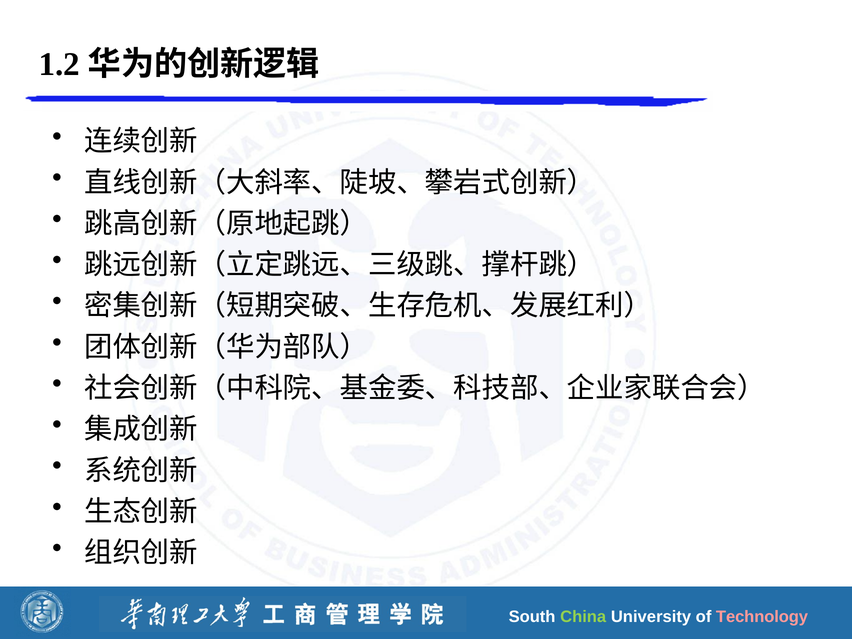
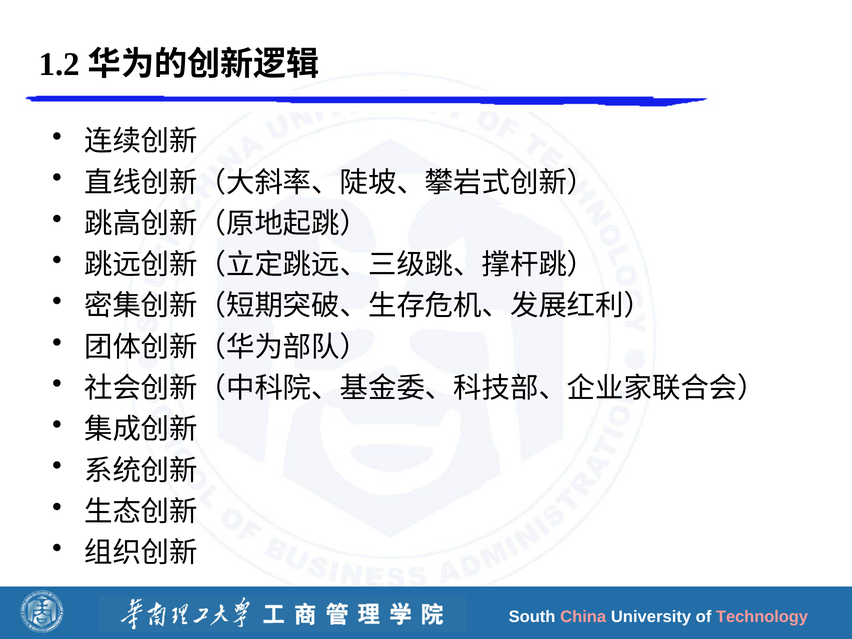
China colour: light green -> pink
